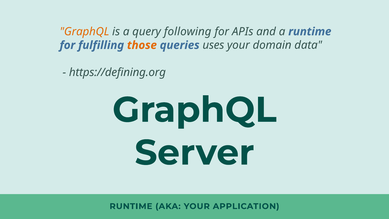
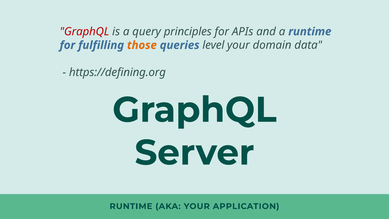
GraphQL at (84, 32) colour: orange -> red
following: following -> principles
uses: uses -> level
